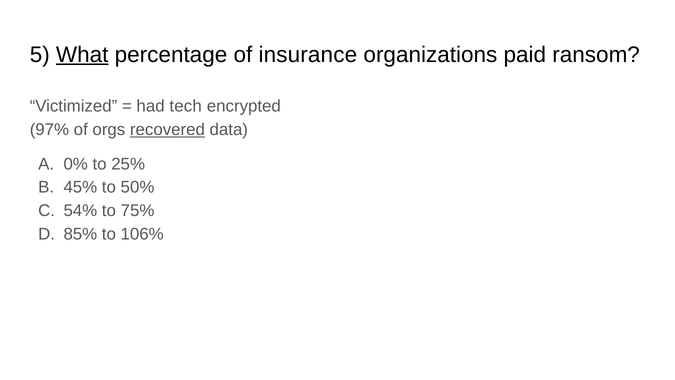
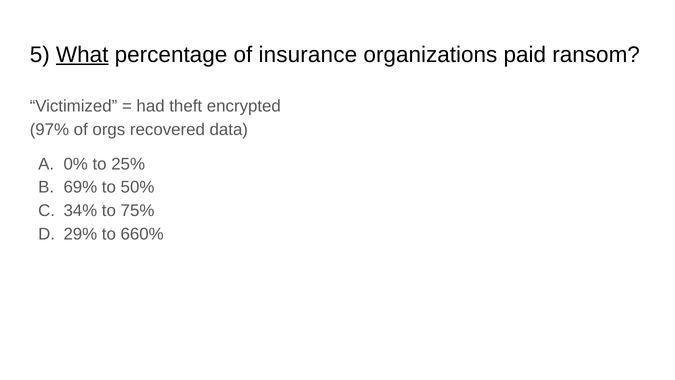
tech: tech -> theft
recovered underline: present -> none
45%: 45% -> 69%
54%: 54% -> 34%
85%: 85% -> 29%
106%: 106% -> 660%
